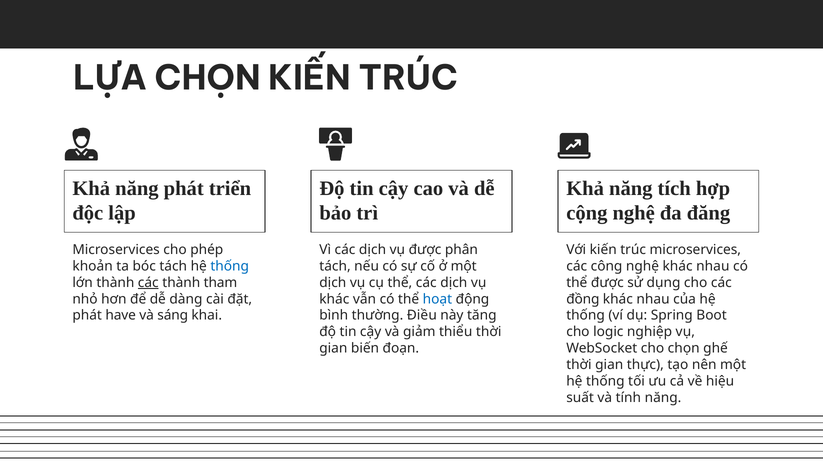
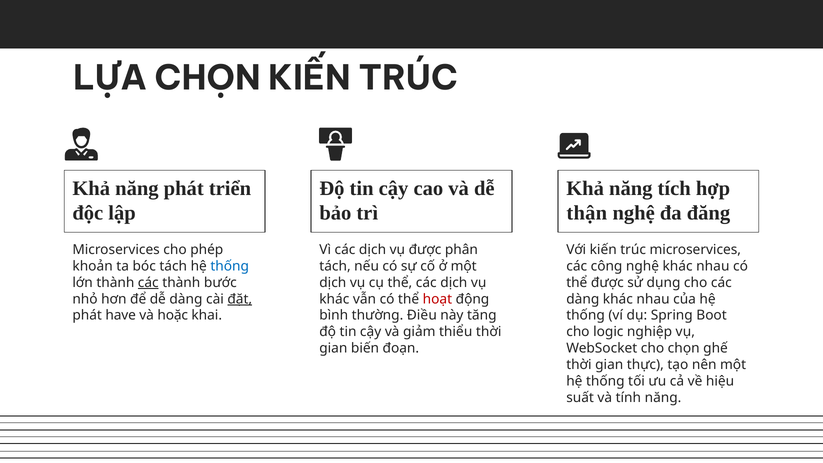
cộng: cộng -> thận
tham: tham -> bước
đặt underline: none -> present
hoạt colour: blue -> red
đồng at (583, 299): đồng -> dàng
sáng: sáng -> hoặc
